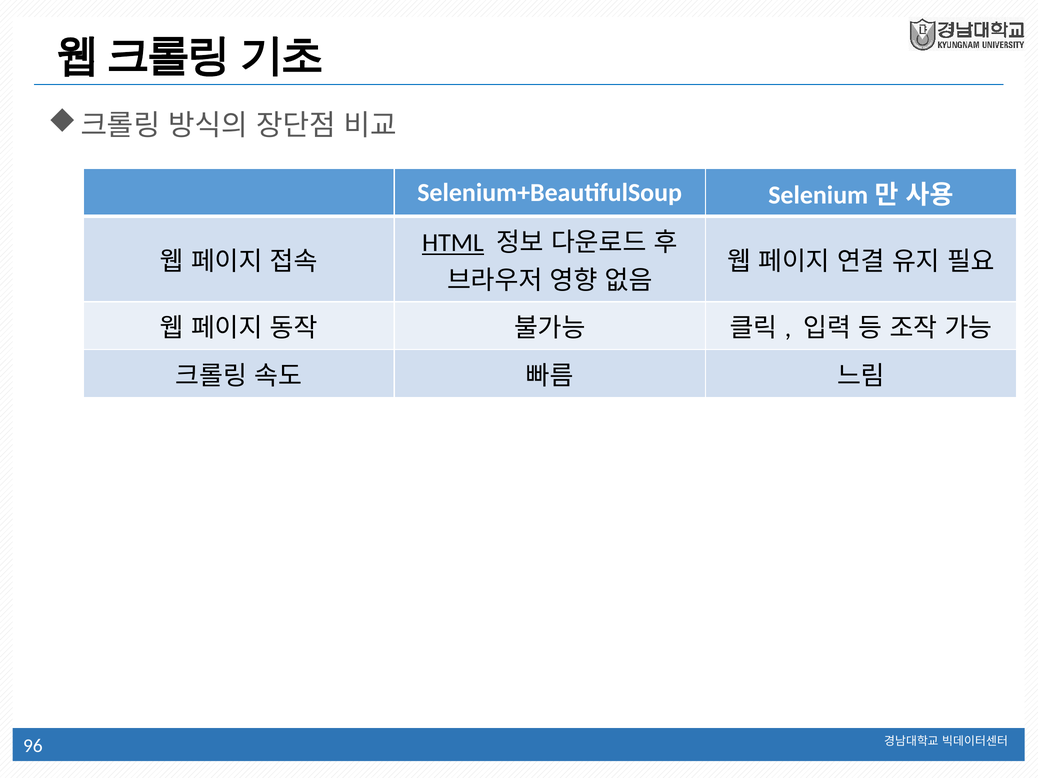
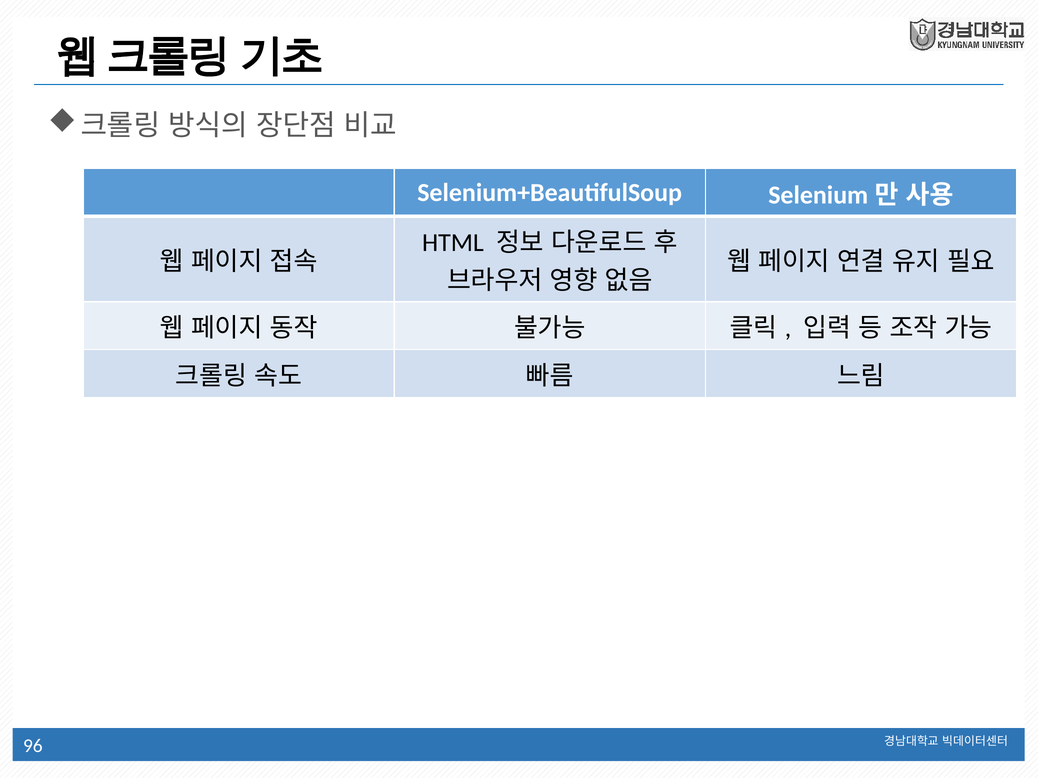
HTML underline: present -> none
